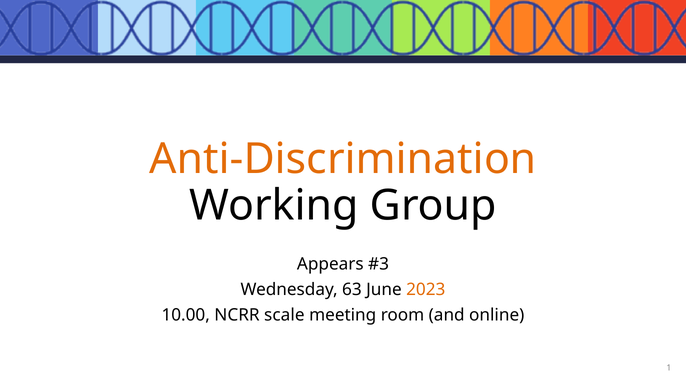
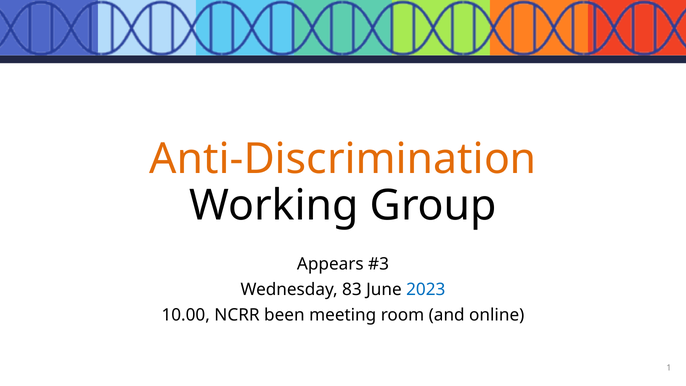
63: 63 -> 83
2023 colour: orange -> blue
scale: scale -> been
